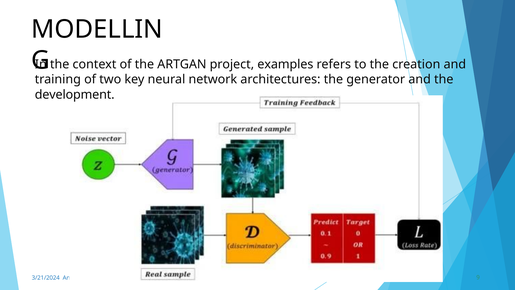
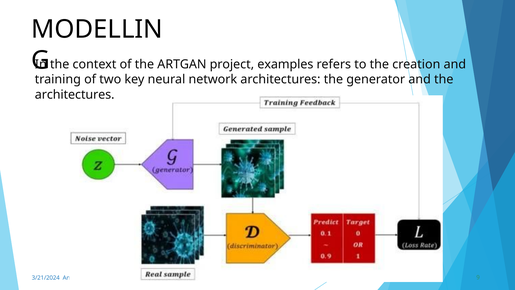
development at (75, 94): development -> architectures
